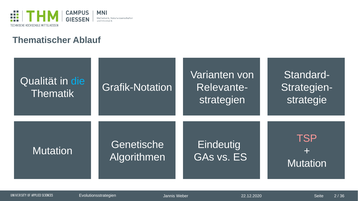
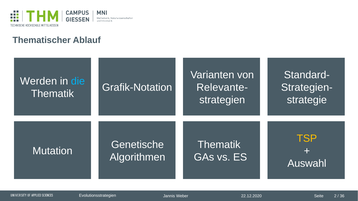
Qualität: Qualität -> Werden
TSP colour: pink -> yellow
Eindeutig at (219, 145): Eindeutig -> Thematik
Mutation at (307, 164): Mutation -> Auswahl
